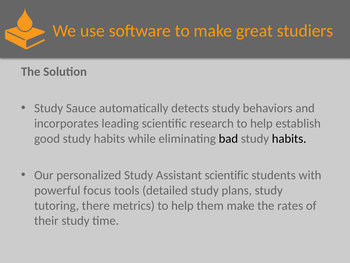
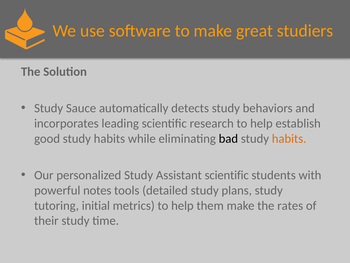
habits at (289, 138) colour: black -> orange
focus: focus -> notes
there: there -> initial
